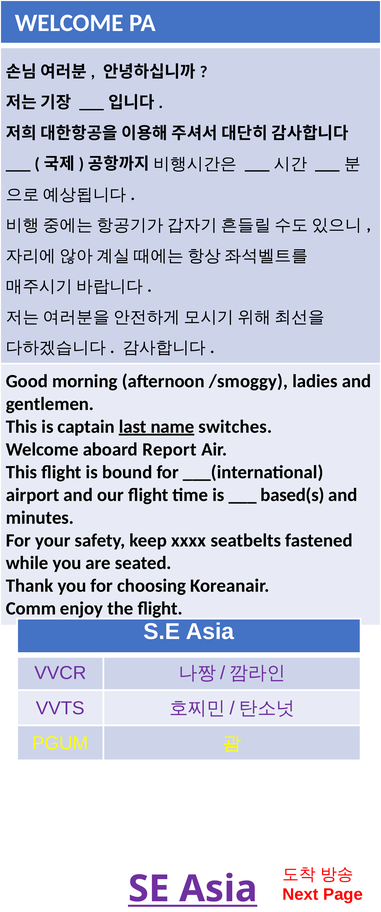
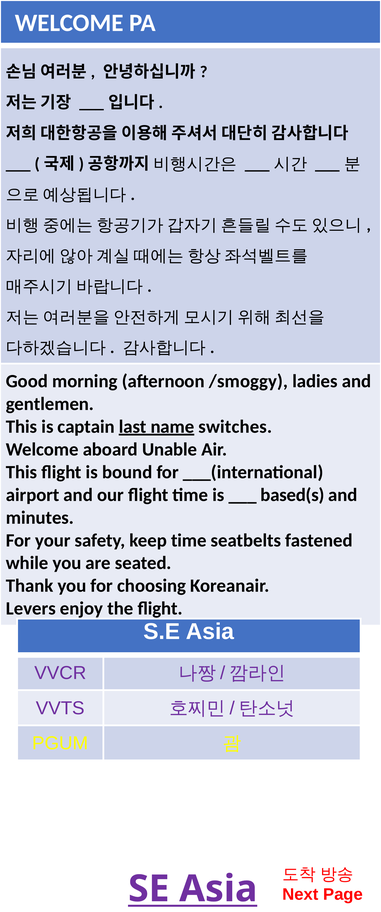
Report: Report -> Unable
keep xxxx: xxxx -> time
Comm: Comm -> Levers
